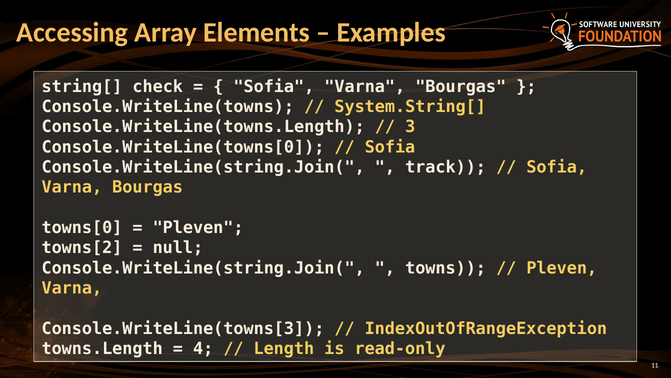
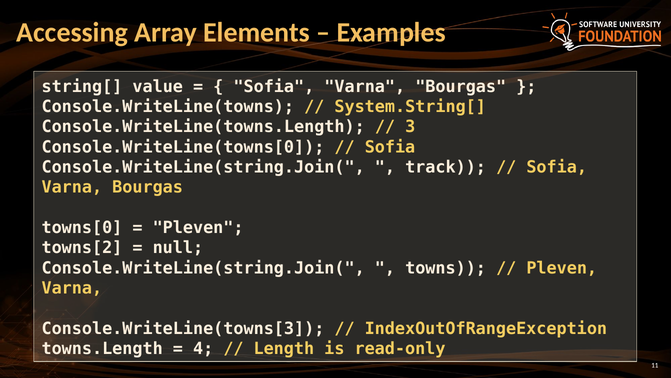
check: check -> value
